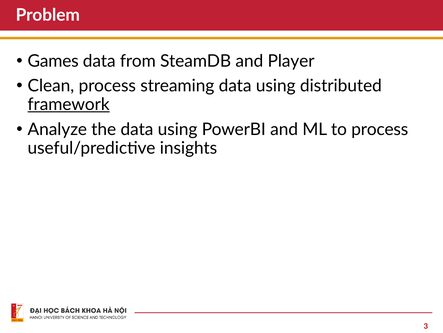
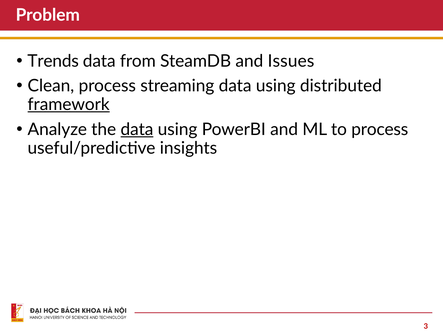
Games: Games -> Trends
Player: Player -> Issues
data at (137, 129) underline: none -> present
